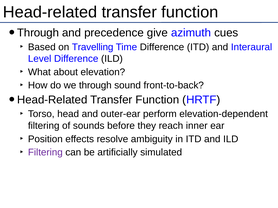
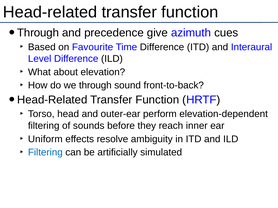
Travelling: Travelling -> Favourite
Position: Position -> Uniform
Filtering at (45, 153) colour: purple -> blue
